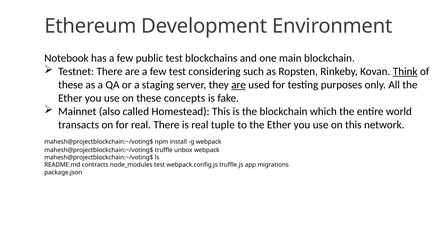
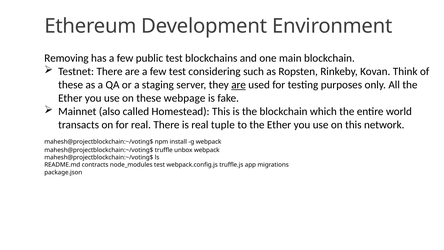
Notebook: Notebook -> Removing
Think underline: present -> none
concepts: concepts -> webpage
